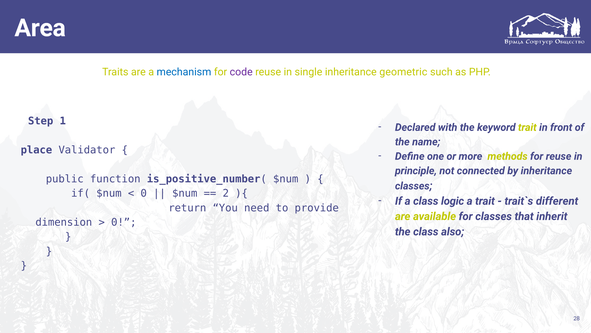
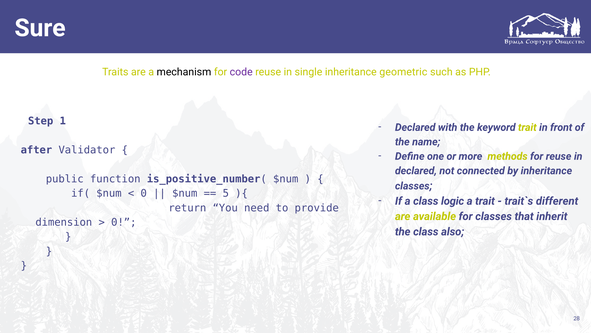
Area: Area -> Sure
mechanism colour: blue -> black
place: place -> after
principle at (416, 170): principle -> declared
2: 2 -> 5
